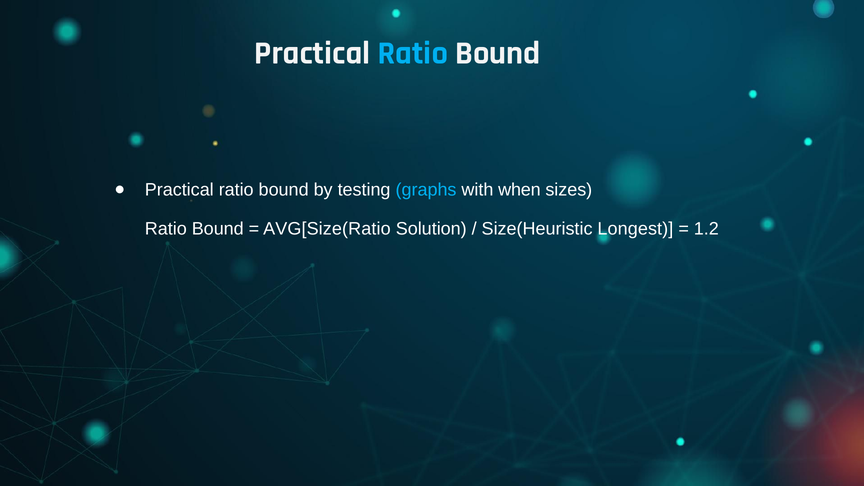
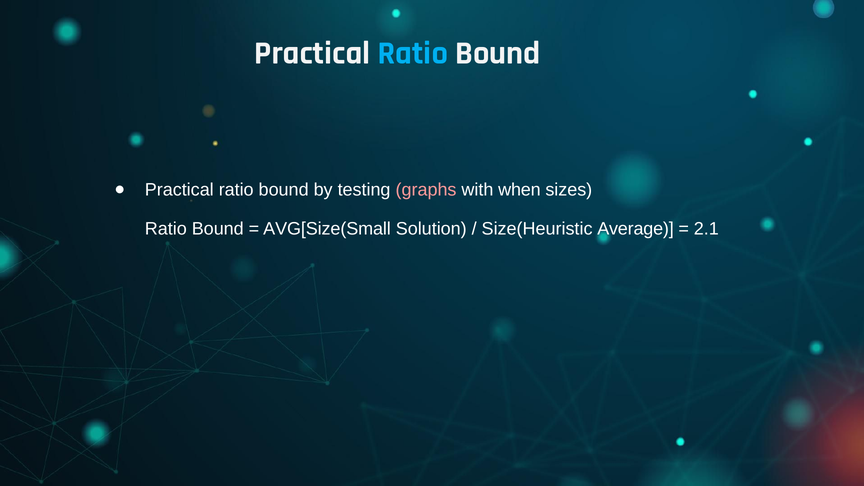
graphs colour: light blue -> pink
AVG[Size(Ratio: AVG[Size(Ratio -> AVG[Size(Small
Longest: Longest -> Average
1.2: 1.2 -> 2.1
